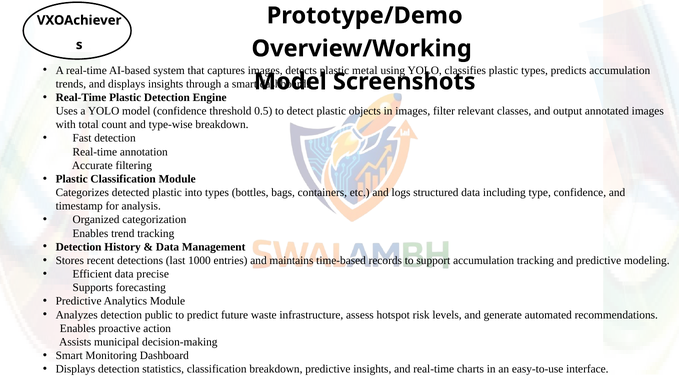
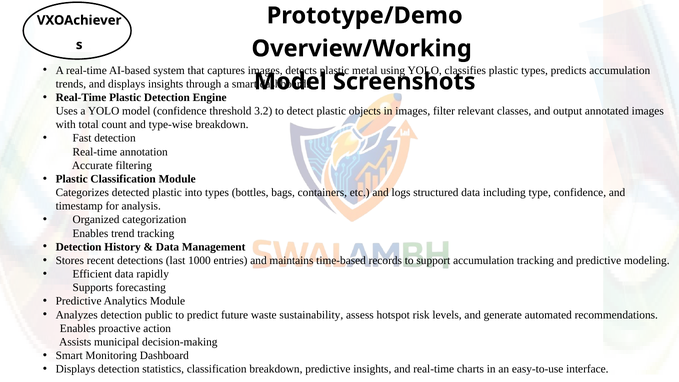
0.5: 0.5 -> 3.2
precise: precise -> rapidly
infrastructure: infrastructure -> sustainability
